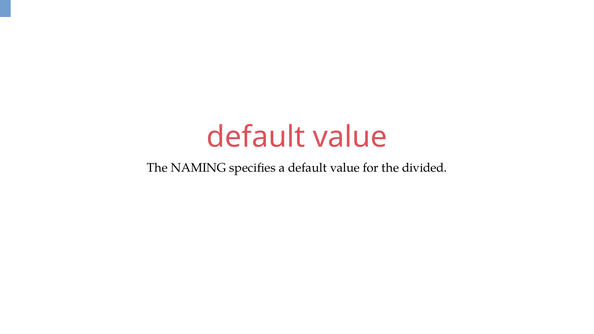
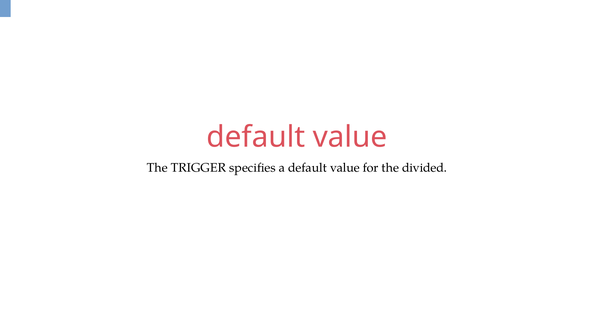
NAMING: NAMING -> TRIGGER
